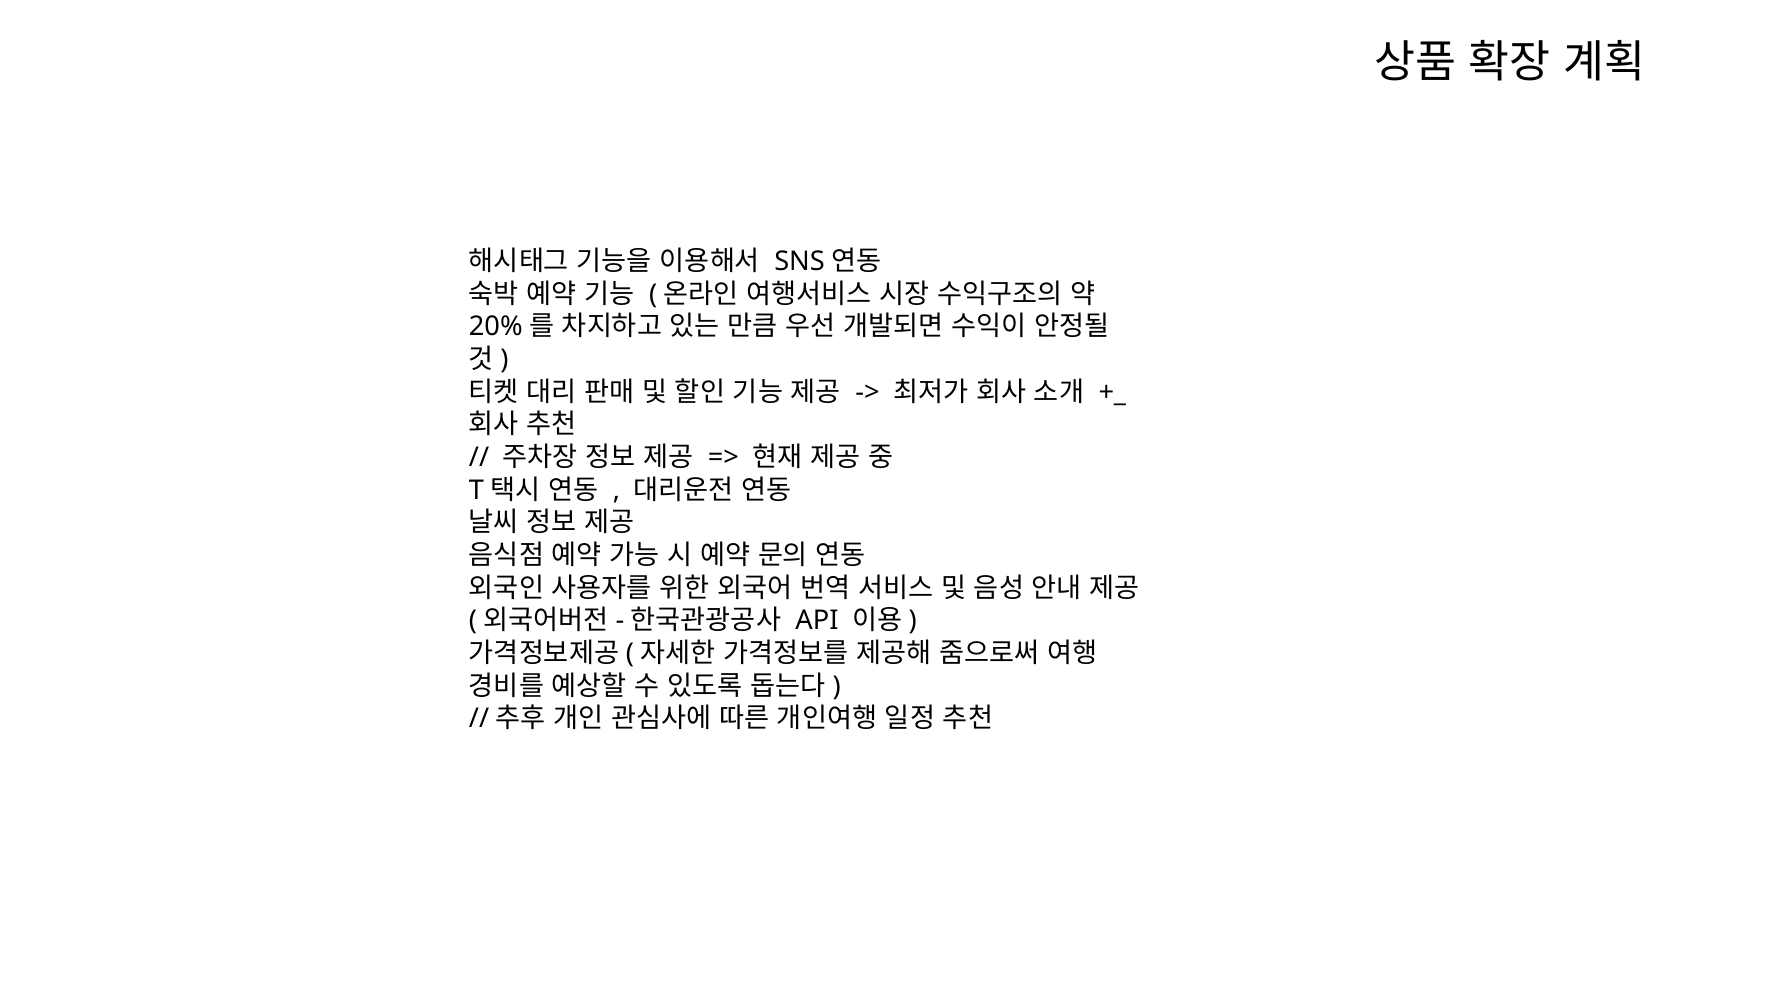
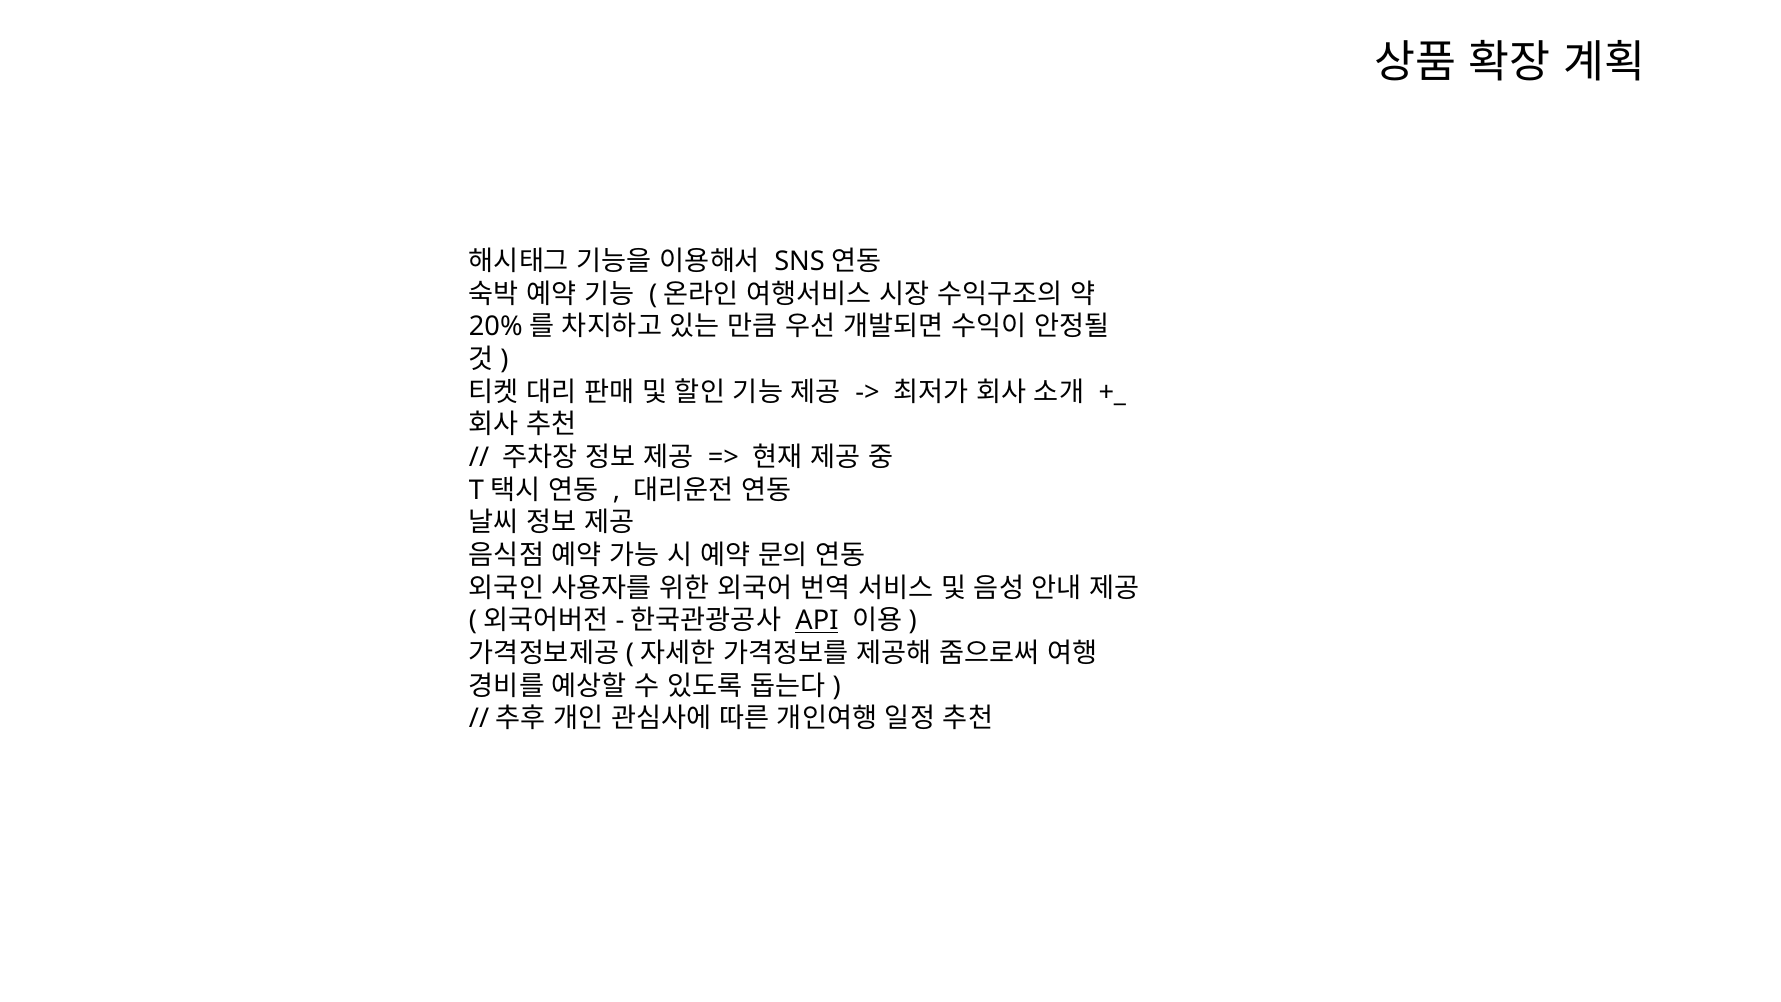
API underline: none -> present
